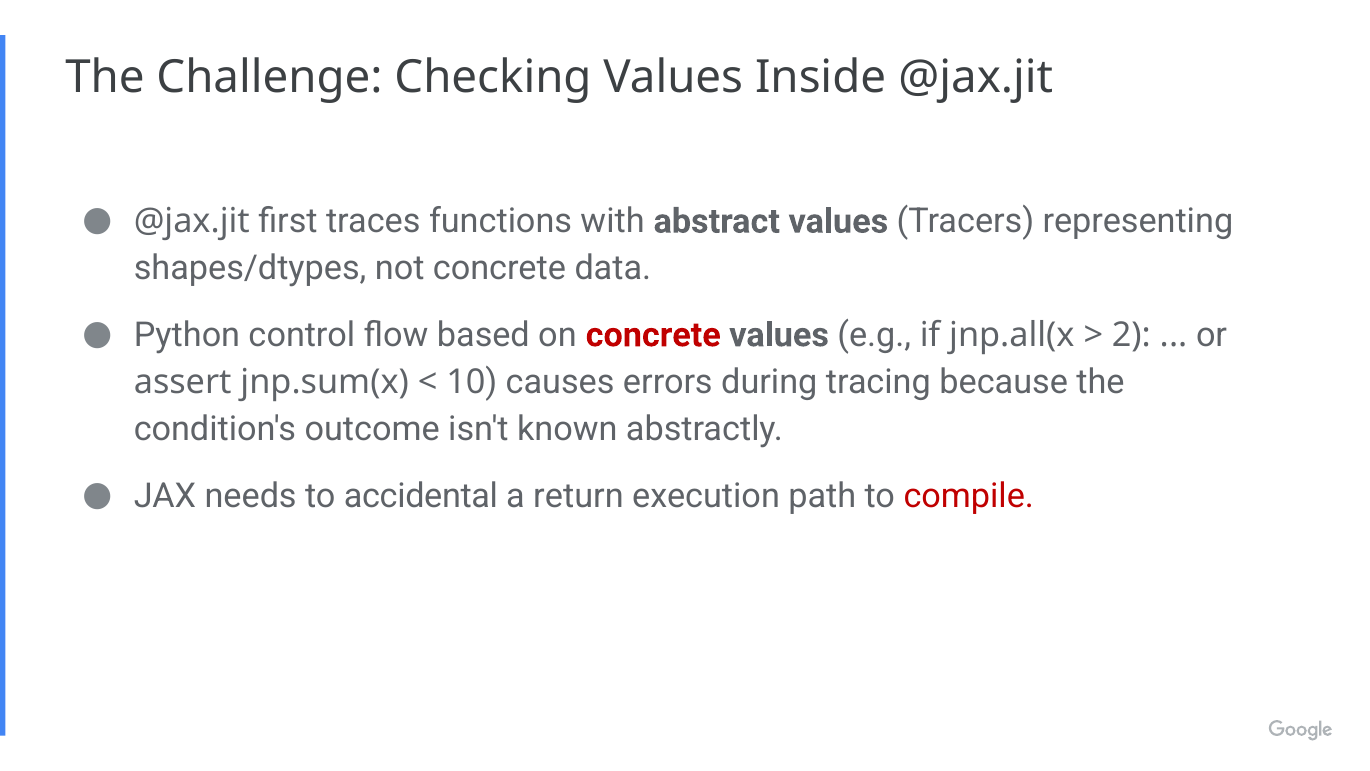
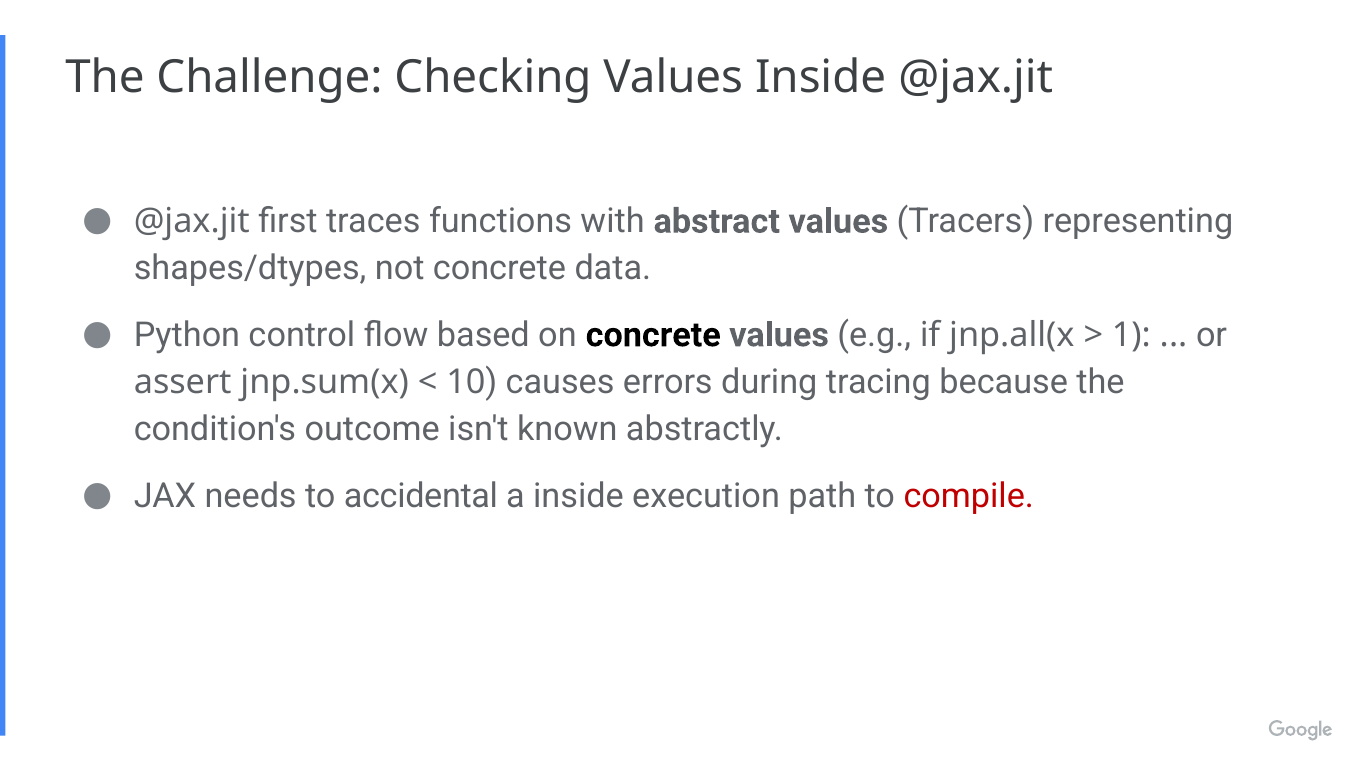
concrete at (653, 335) colour: red -> black
2: 2 -> 1
a return: return -> inside
